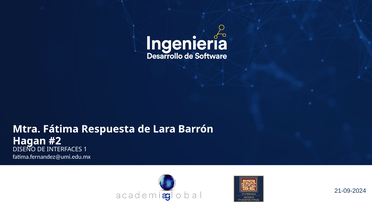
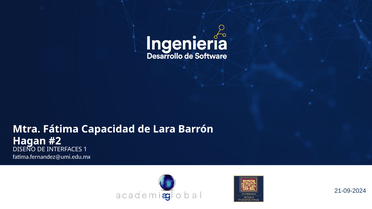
Respuesta: Respuesta -> Capacidad
